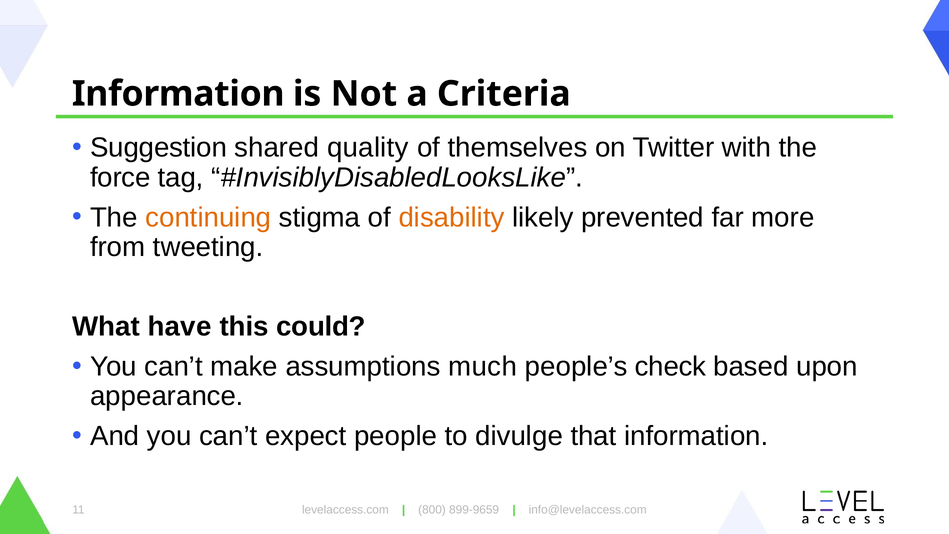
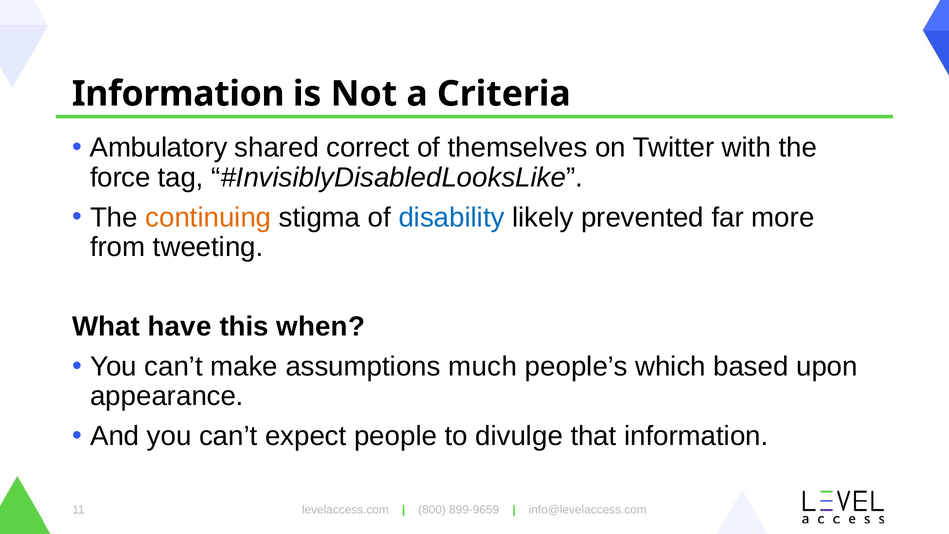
Suggestion: Suggestion -> Ambulatory
quality: quality -> correct
disability colour: orange -> blue
could: could -> when
check: check -> which
